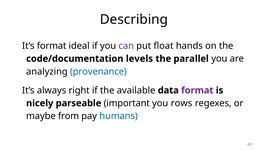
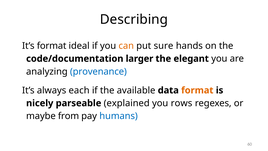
can colour: purple -> orange
float: float -> sure
levels: levels -> larger
parallel: parallel -> elegant
right: right -> each
format at (197, 90) colour: purple -> orange
important: important -> explained
